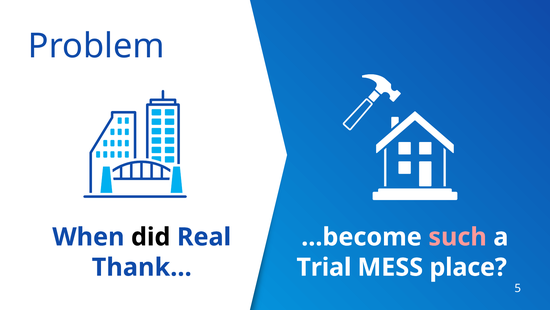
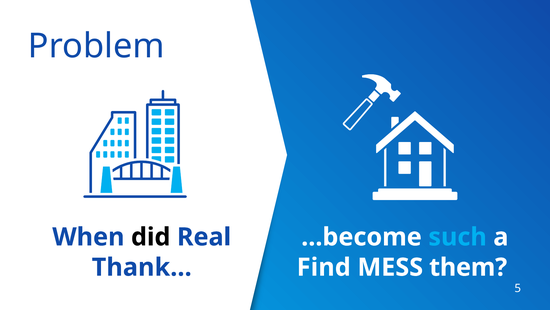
such colour: pink -> light blue
Trial: Trial -> Find
place: place -> them
